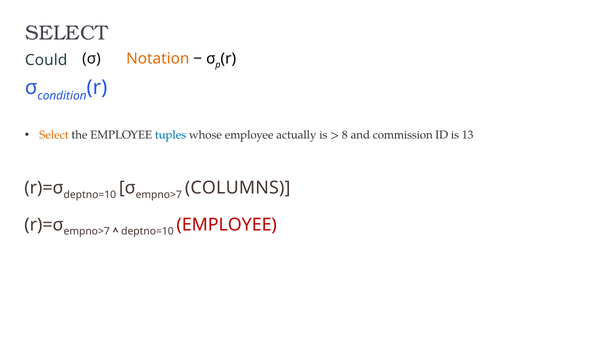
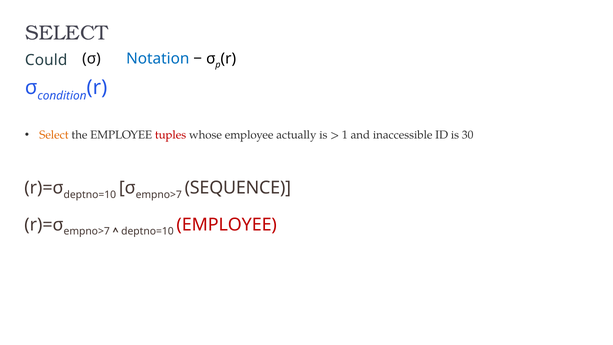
Notation colour: orange -> blue
tuples colour: blue -> red
8: 8 -> 1
commission: commission -> inaccessible
13: 13 -> 30
COLUMNS: COLUMNS -> SEQUENCE
